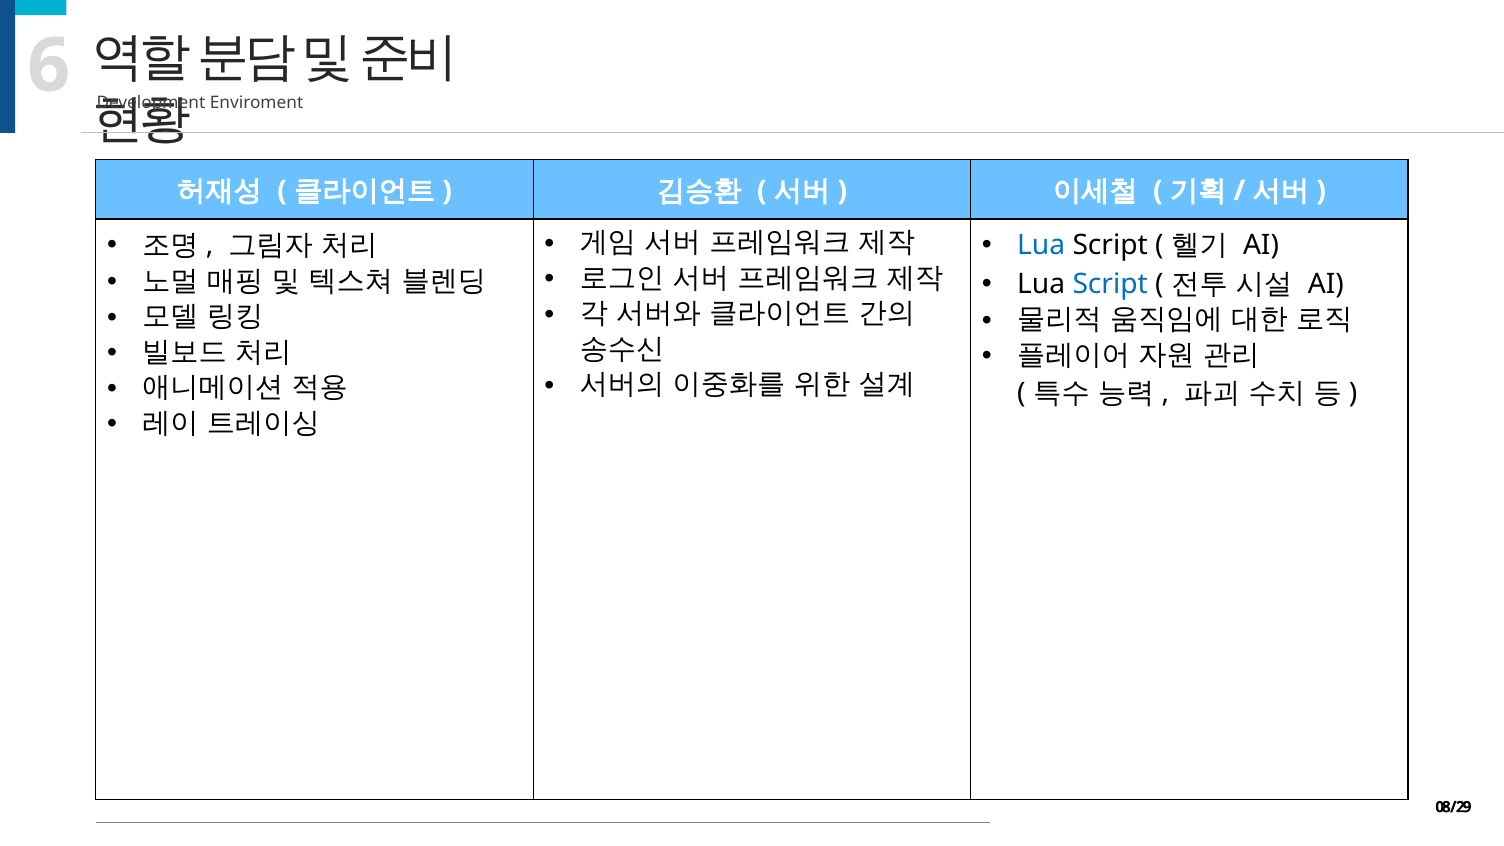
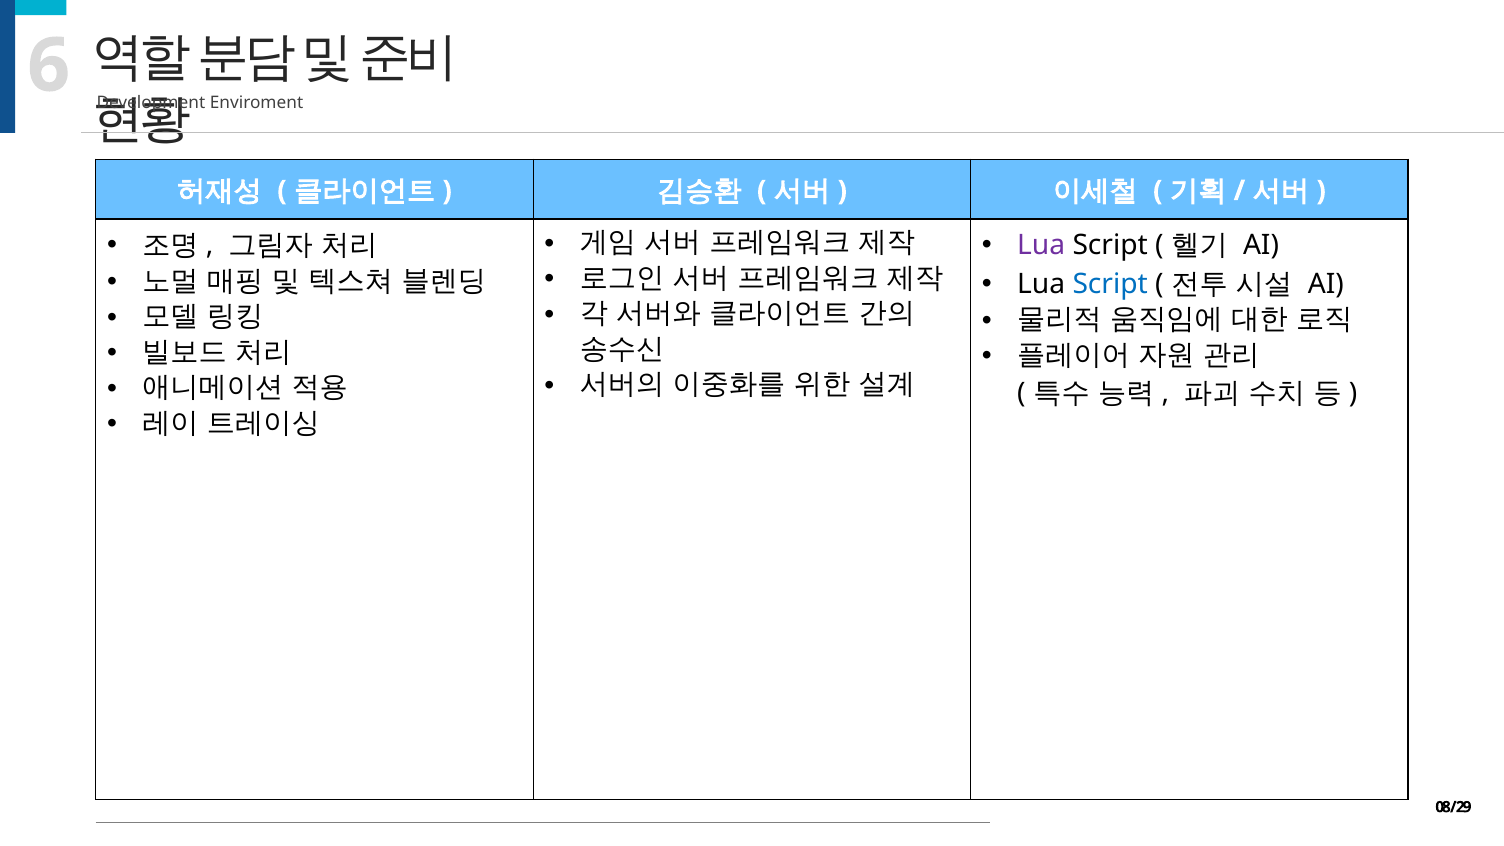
Lua at (1041, 245) colour: blue -> purple
